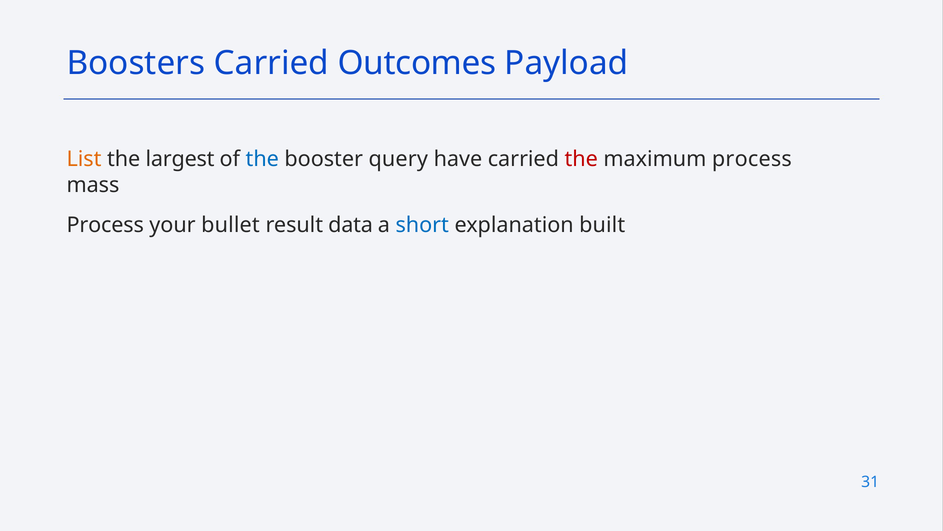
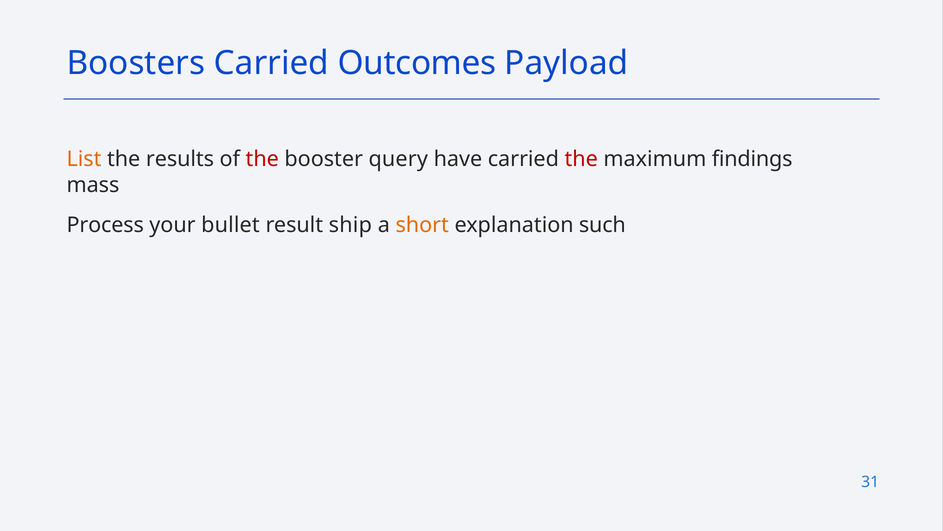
largest: largest -> results
the at (262, 159) colour: blue -> red
maximum process: process -> findings
data: data -> ship
short colour: blue -> orange
built: built -> such
